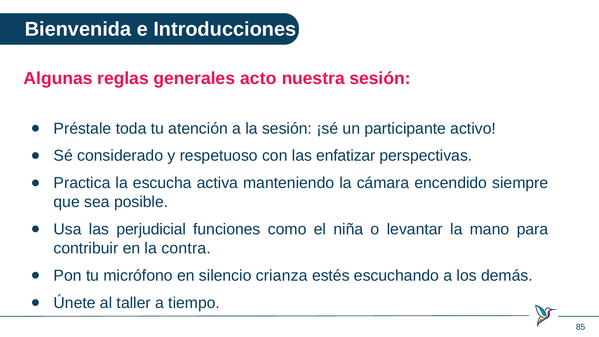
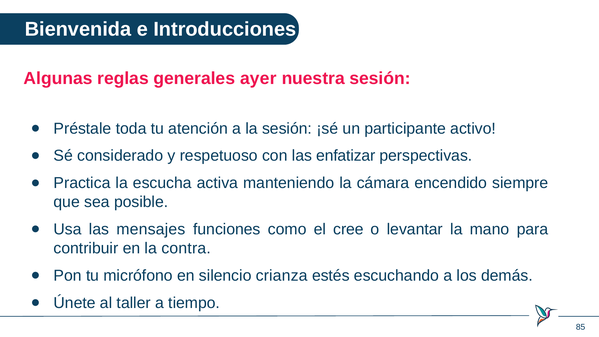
acto: acto -> ayer
perjudicial: perjudicial -> mensajes
niña: niña -> cree
